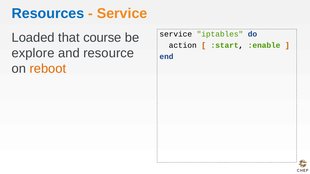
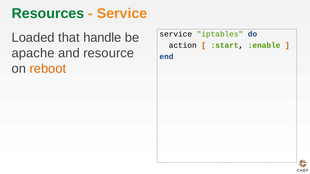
Resources colour: blue -> green
course: course -> handle
explore: explore -> apache
